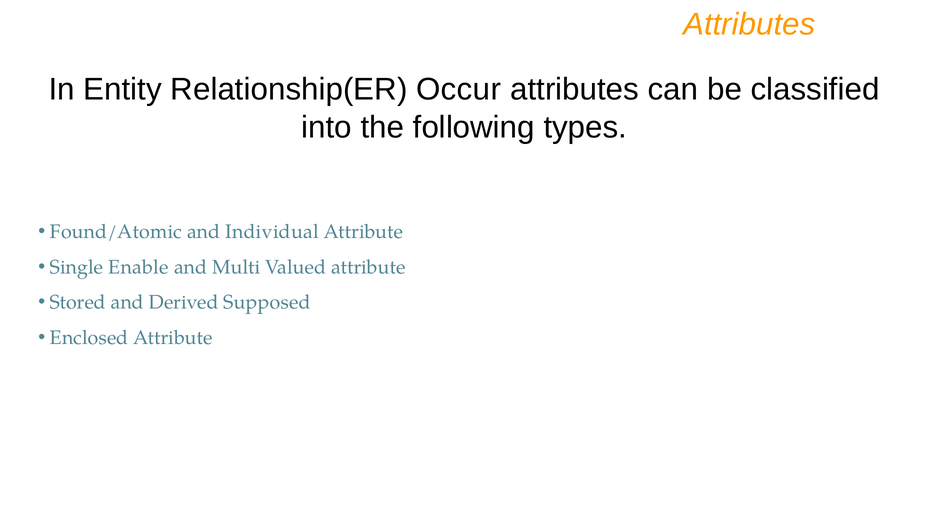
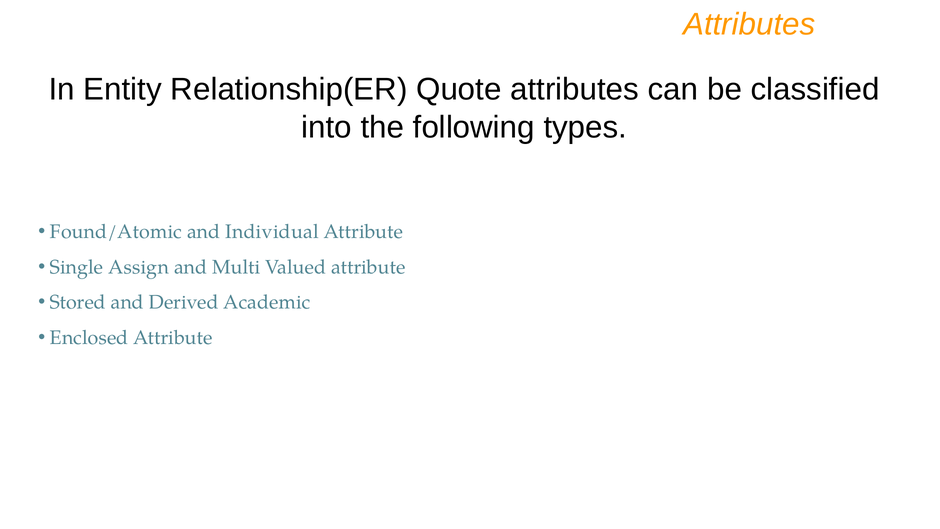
Occur: Occur -> Quote
Enable: Enable -> Assign
Supposed: Supposed -> Academic
